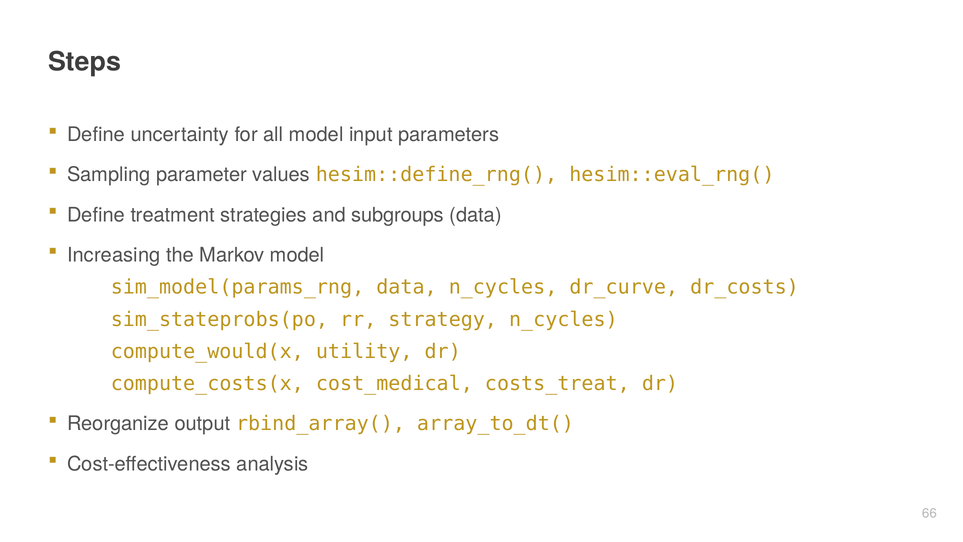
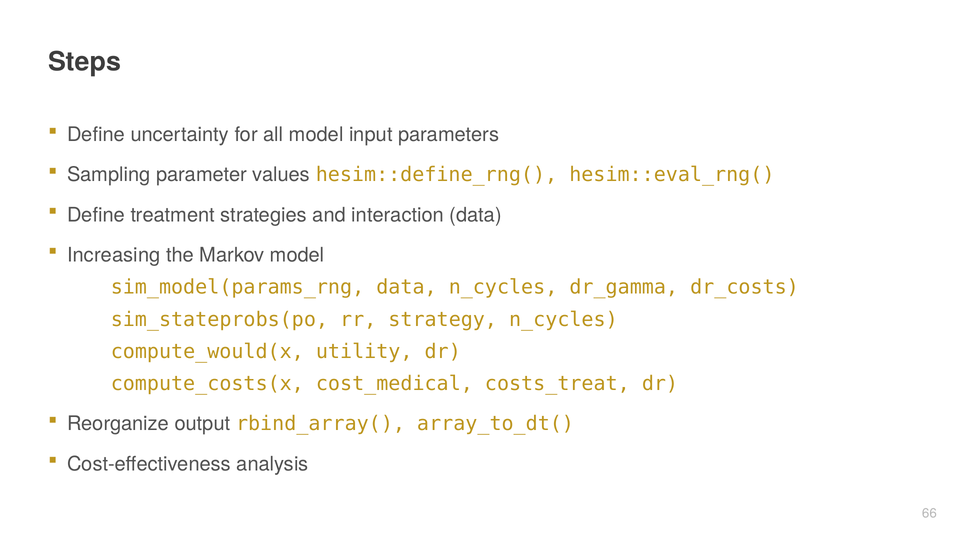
subgroups: subgroups -> interaction
dr_curve: dr_curve -> dr_gamma
